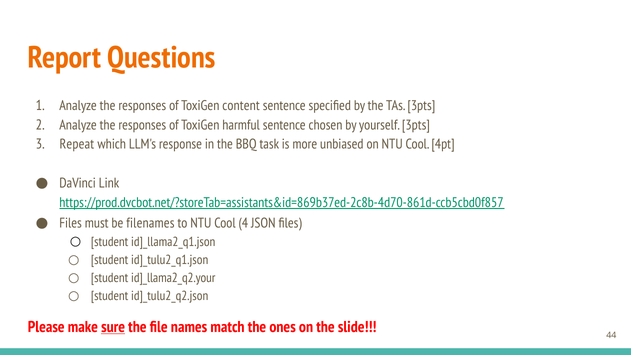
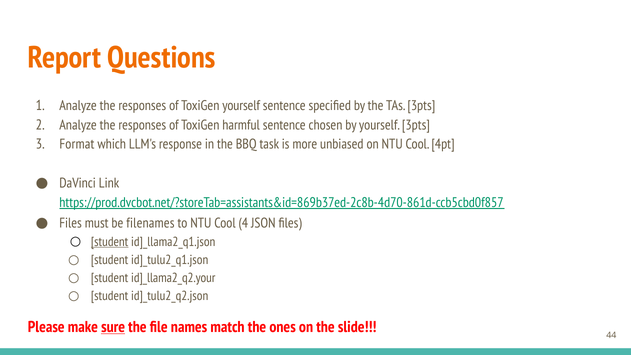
ToxiGen content: content -> yourself
Repeat: Repeat -> Format
student at (110, 242) underline: none -> present
